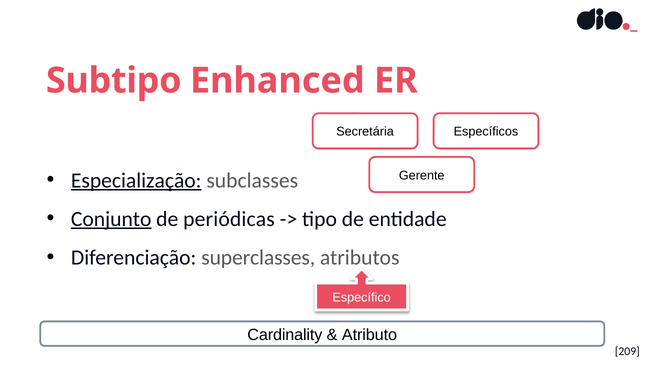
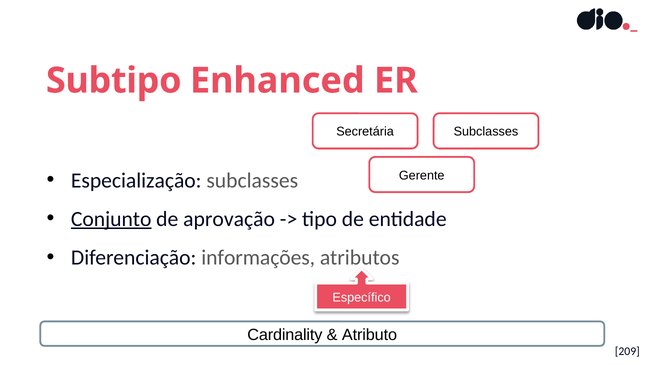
Secretária Específicos: Específicos -> Subclasses
Especialização underline: present -> none
periódicas: periódicas -> aprovação
superclasses: superclasses -> informações
